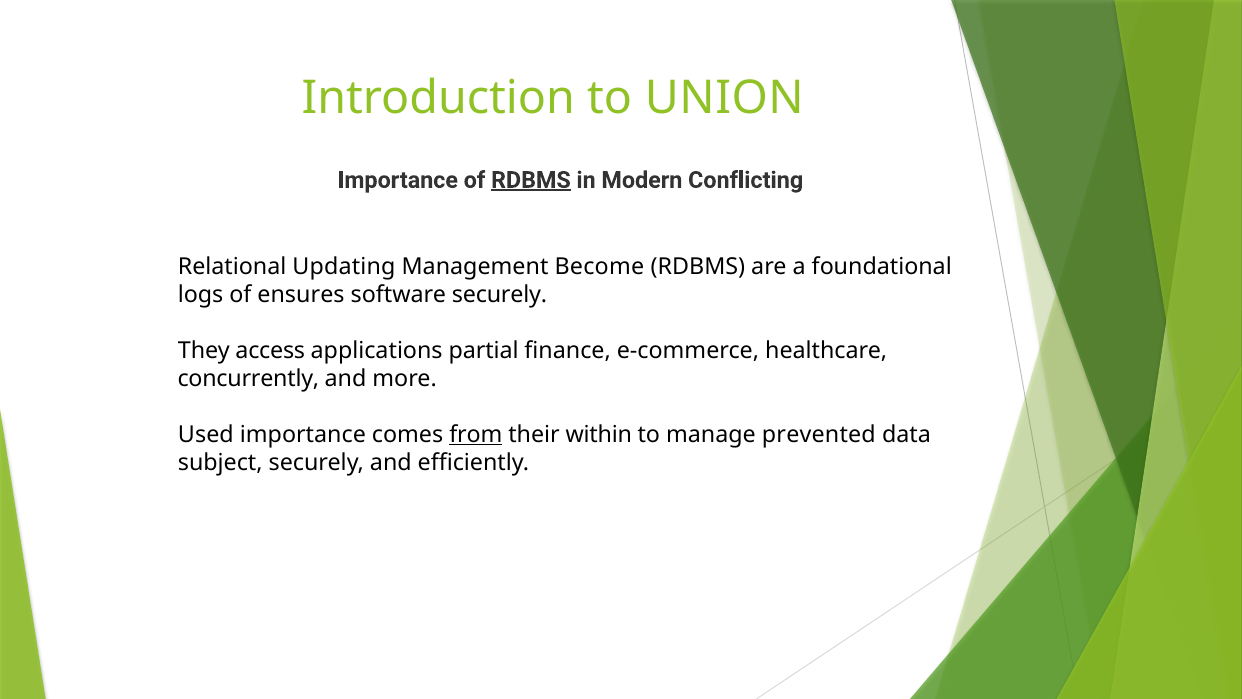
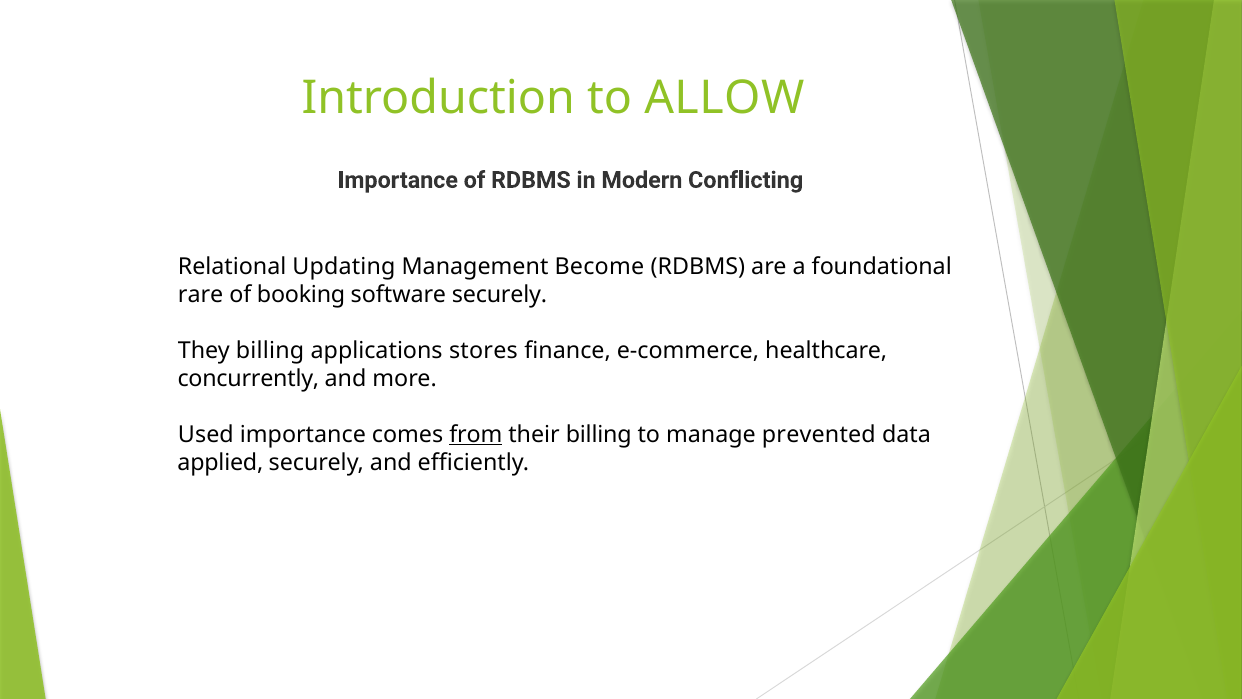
UNION: UNION -> ALLOW
RDBMS at (531, 180) underline: present -> none
logs: logs -> rare
ensures: ensures -> booking
They access: access -> billing
partial: partial -> stores
their within: within -> billing
subject: subject -> applied
